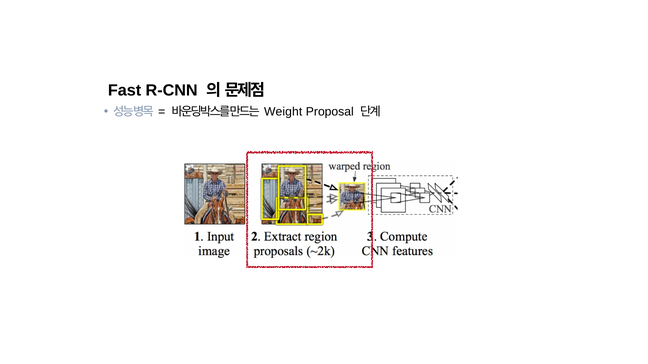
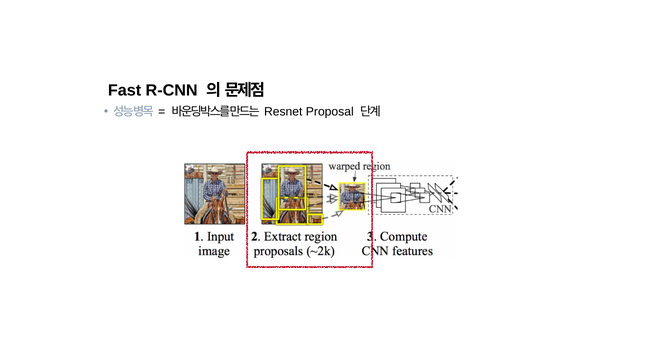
Weight: Weight -> Resnet
